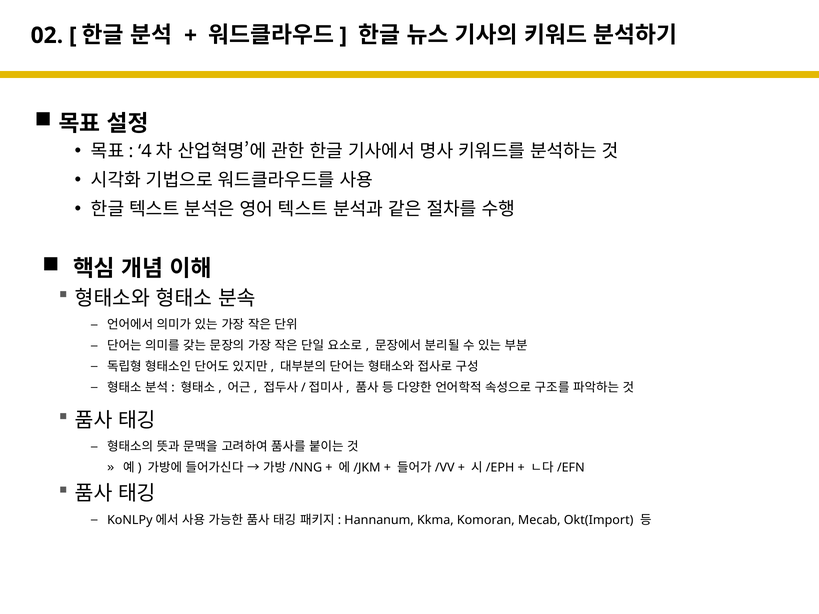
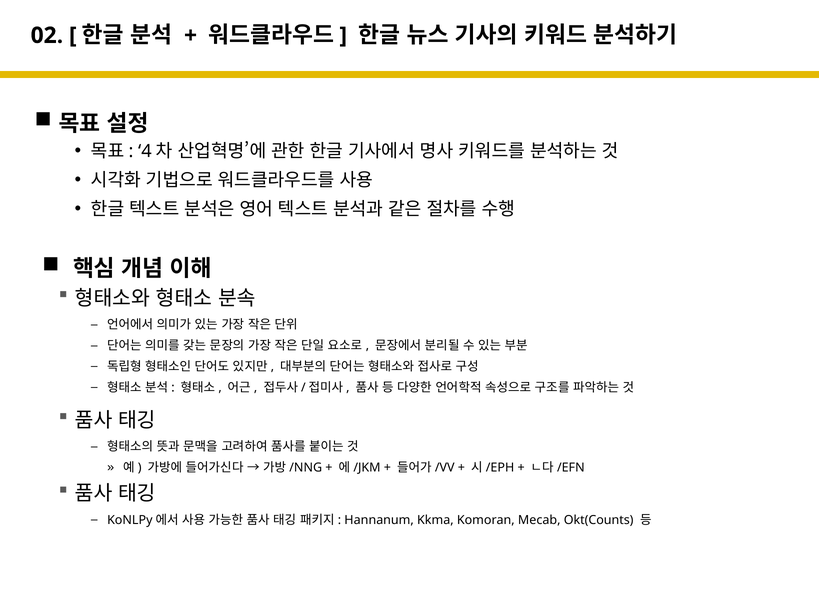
Okt(Import: Okt(Import -> Okt(Counts
